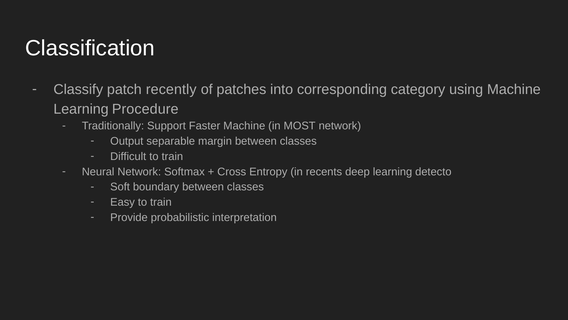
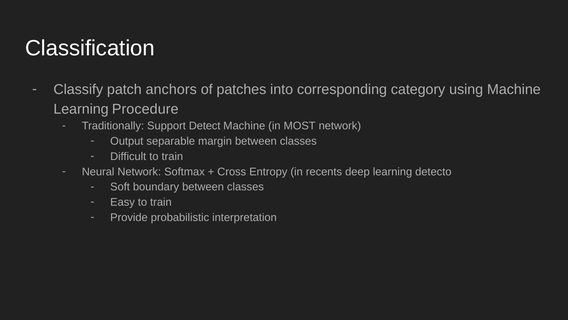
recently: recently -> anchors
Faster: Faster -> Detect
